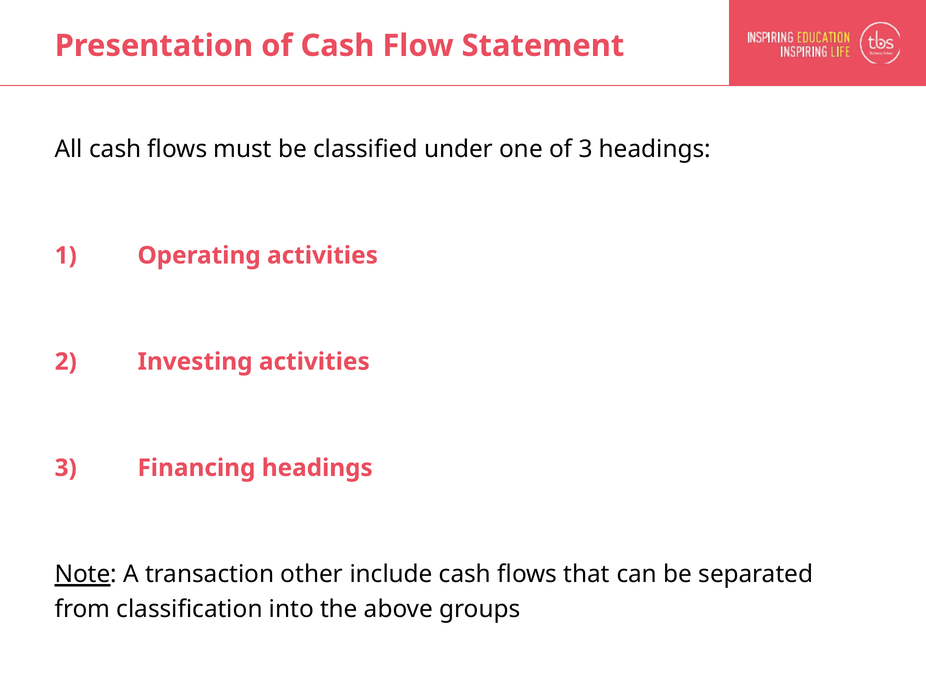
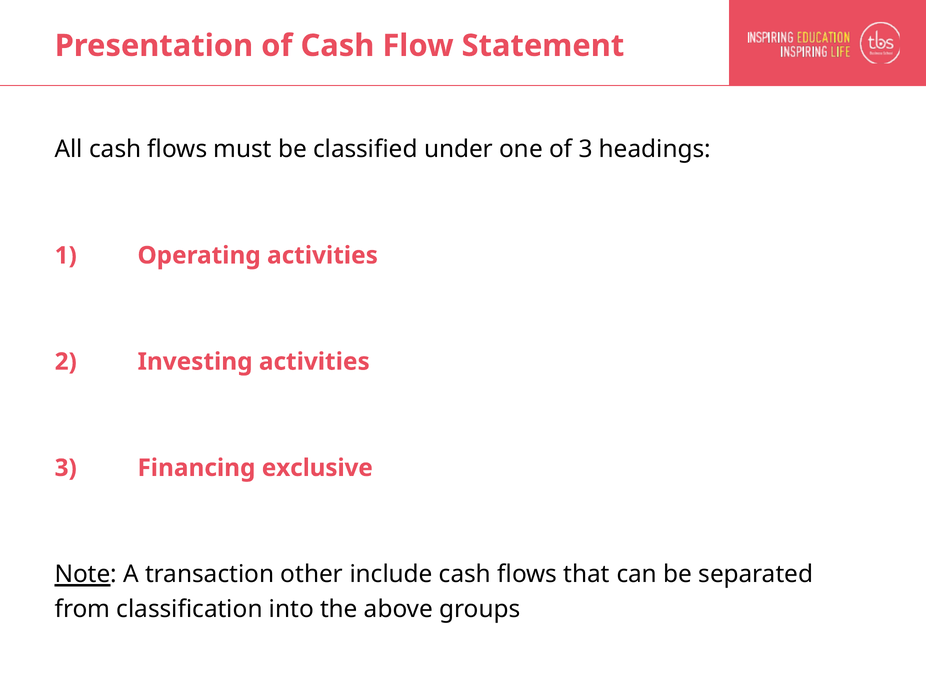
Financing headings: headings -> exclusive
